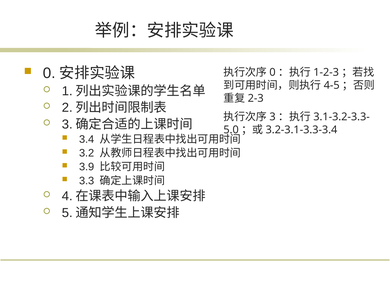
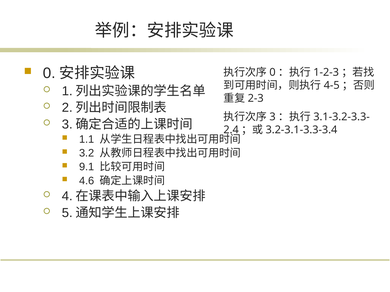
5.0: 5.0 -> 2.4
3.4: 3.4 -> 1.1
3.9: 3.9 -> 9.1
3.3: 3.3 -> 4.6
